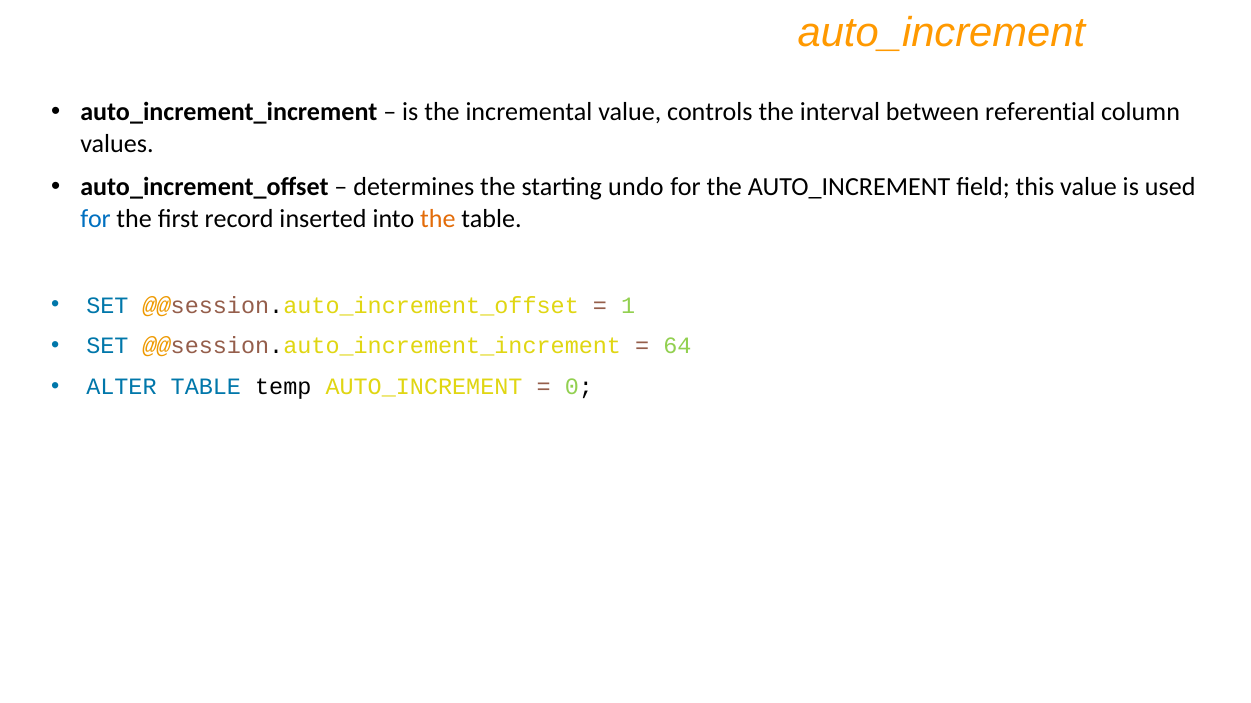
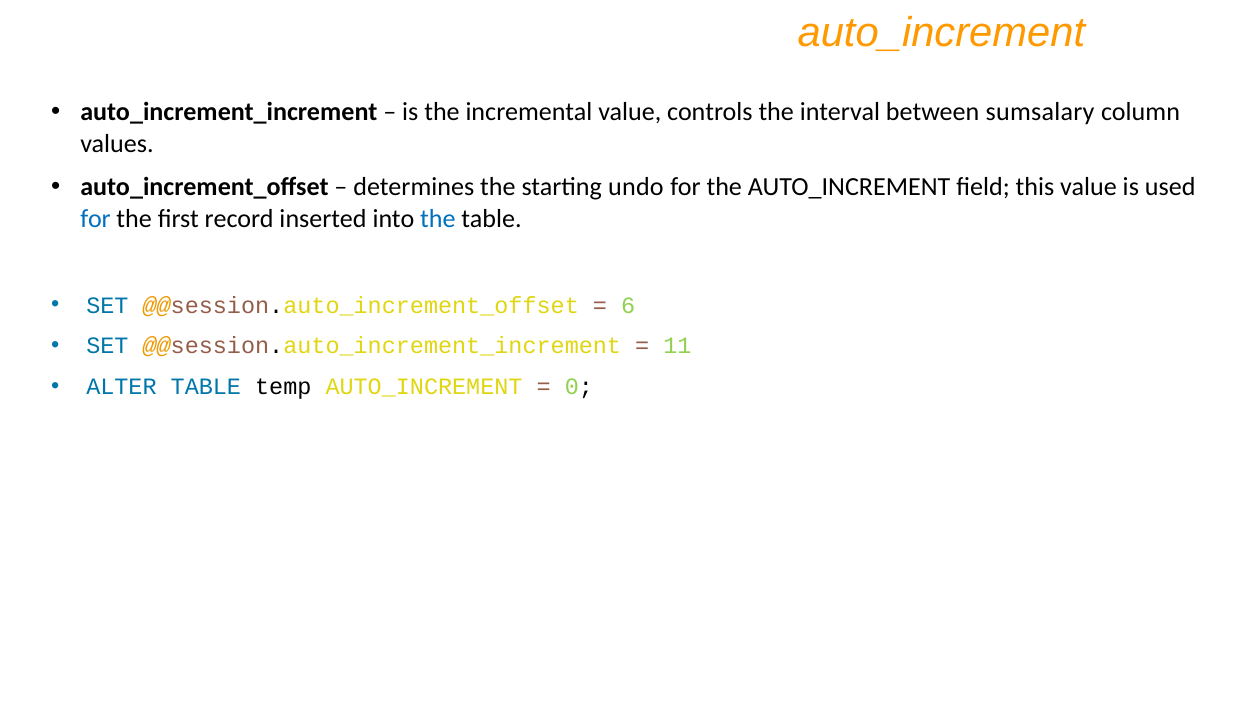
referential: referential -> sumsalary
the at (438, 219) colour: orange -> blue
1: 1 -> 6
64: 64 -> 11
